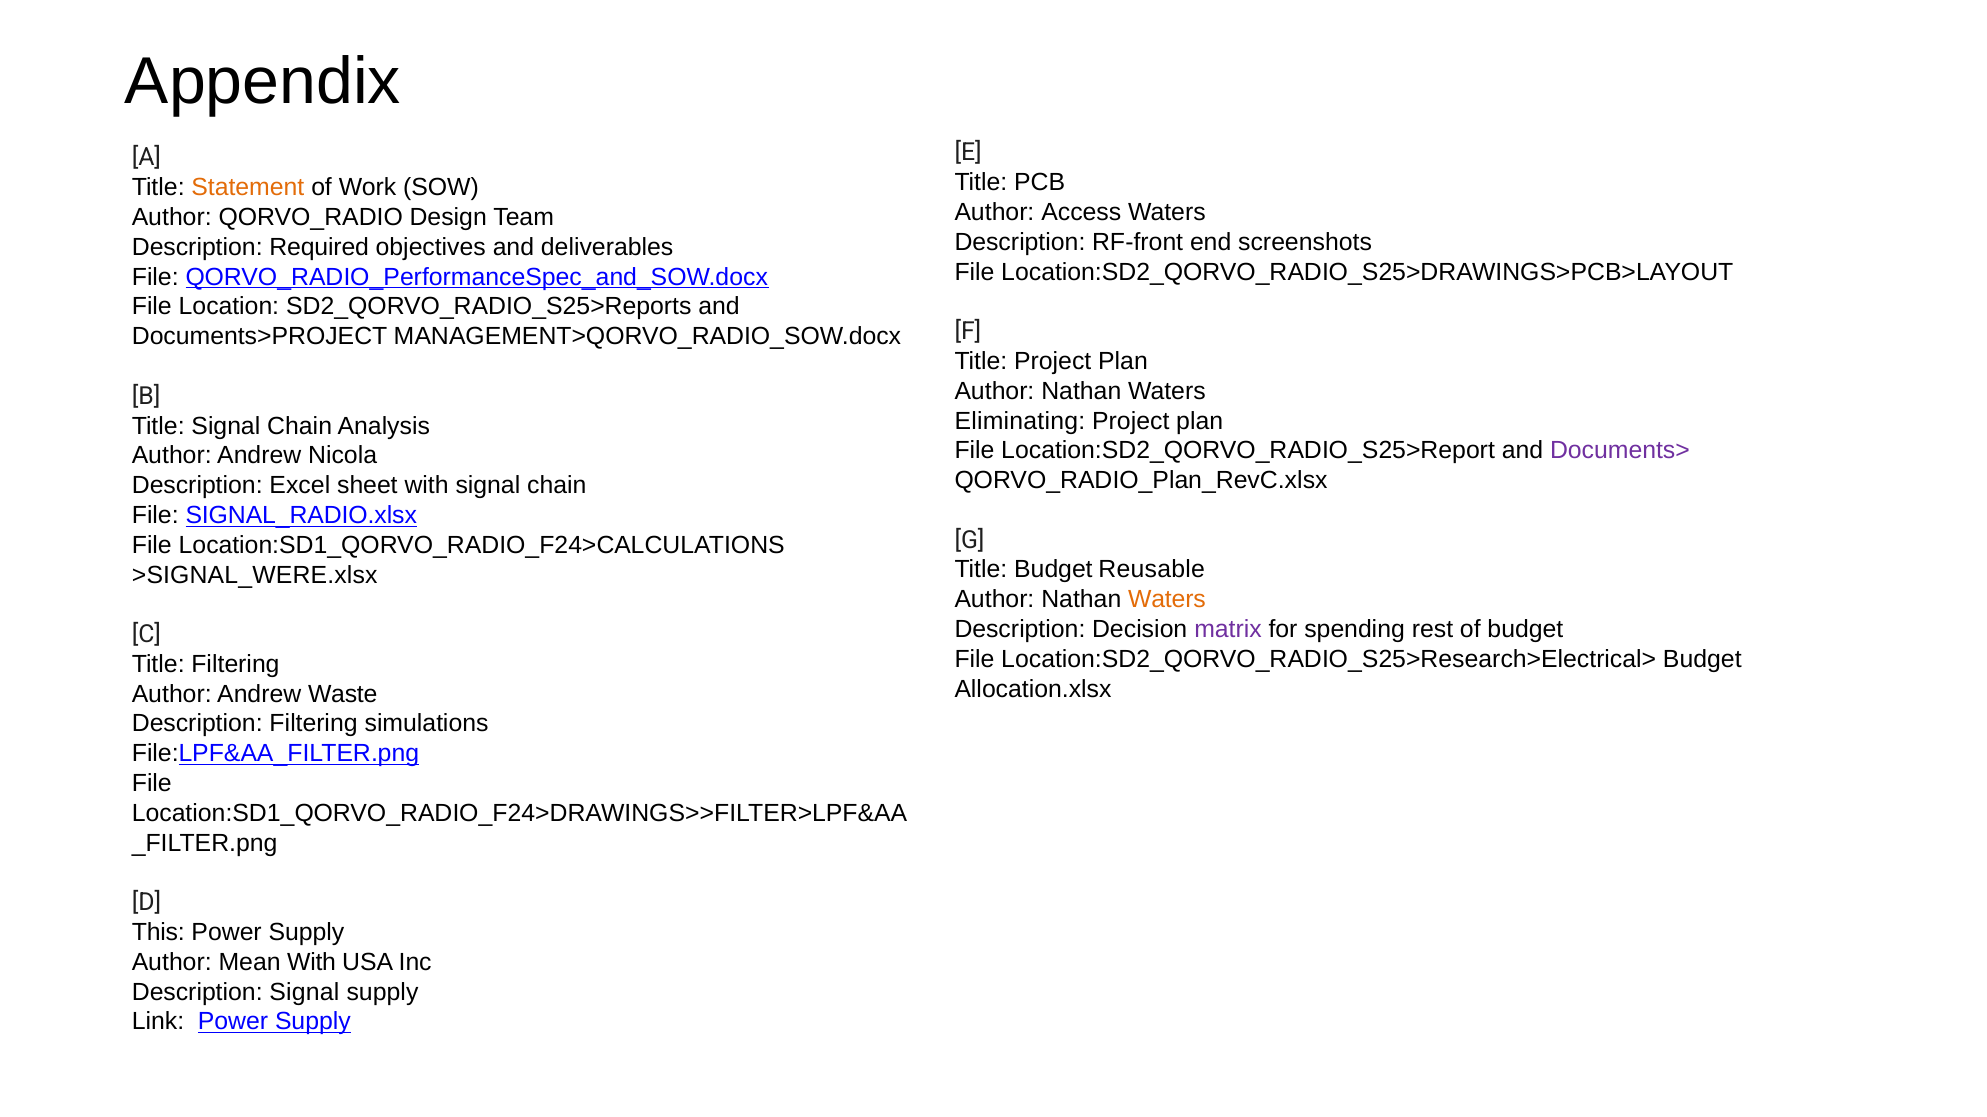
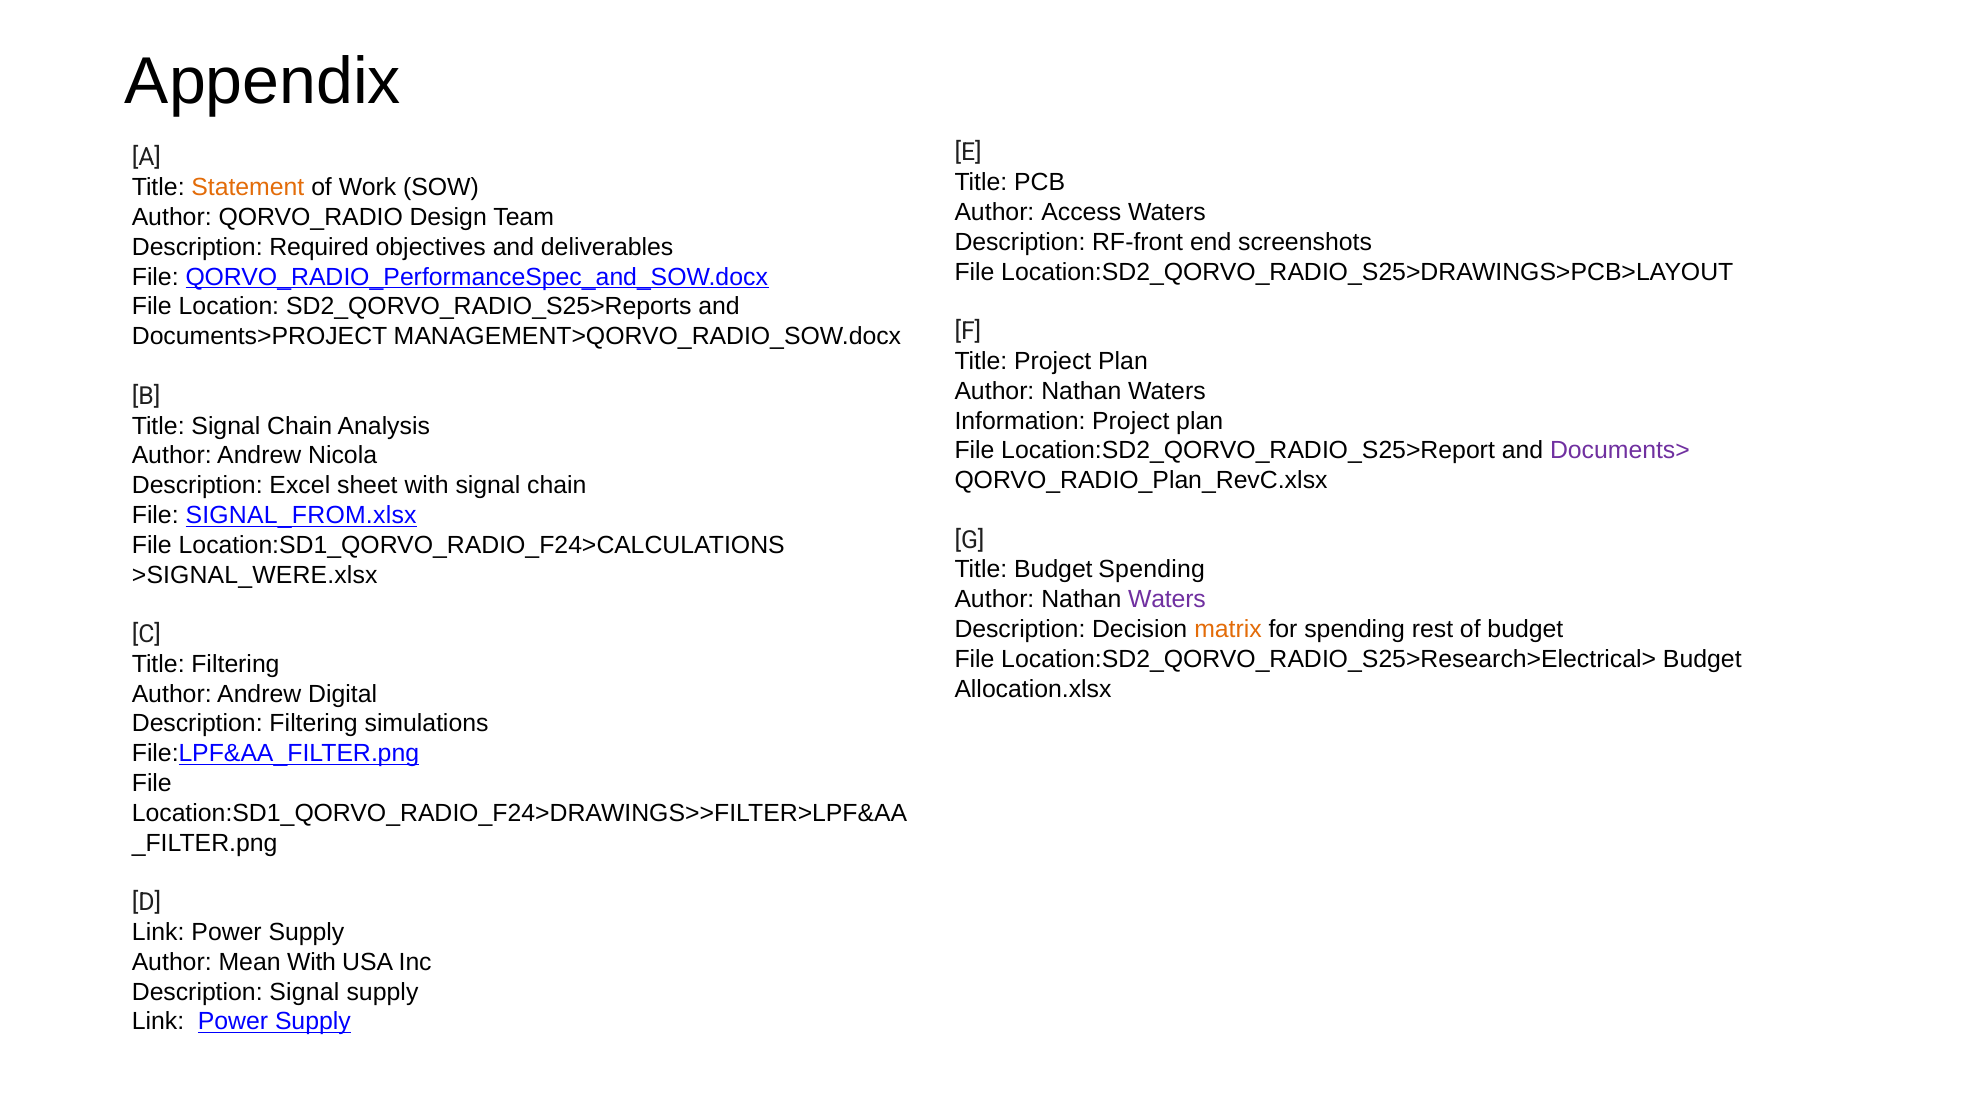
Eliminating: Eliminating -> Information
SIGNAL_RADIO.xlsx: SIGNAL_RADIO.xlsx -> SIGNAL_FROM.xlsx
Budget Reusable: Reusable -> Spending
Waters at (1167, 600) colour: orange -> purple
matrix colour: purple -> orange
Waste: Waste -> Digital
This at (158, 933): This -> Link
